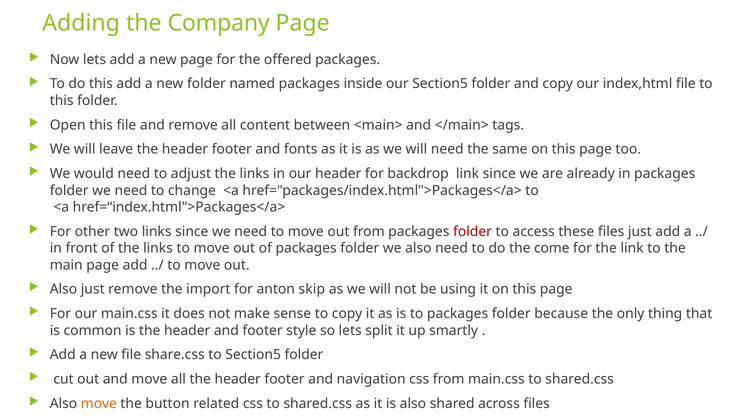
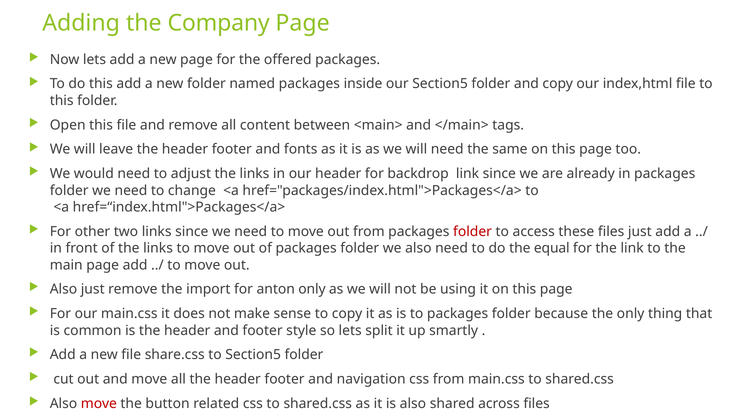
come: come -> equal
anton skip: skip -> only
move at (99, 403) colour: orange -> red
